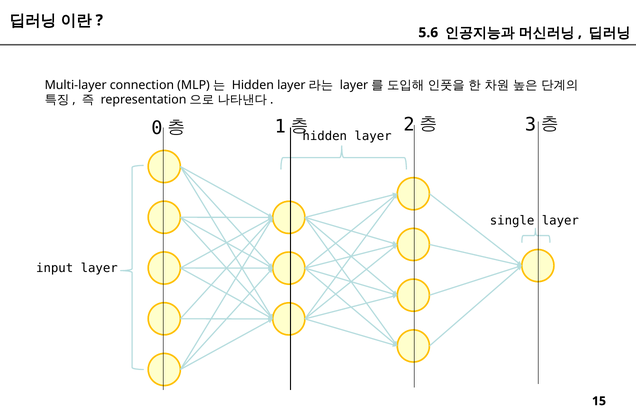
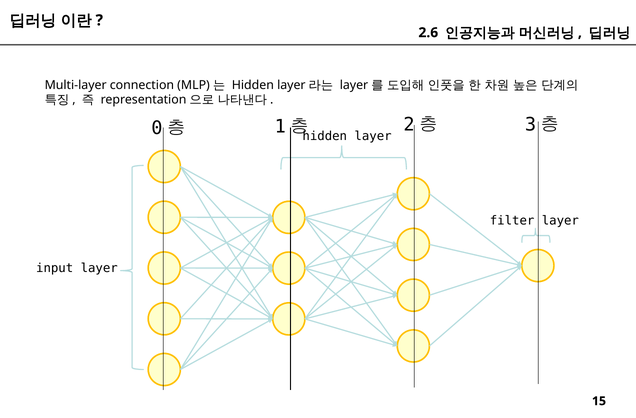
5.6: 5.6 -> 2.6
single: single -> filter
